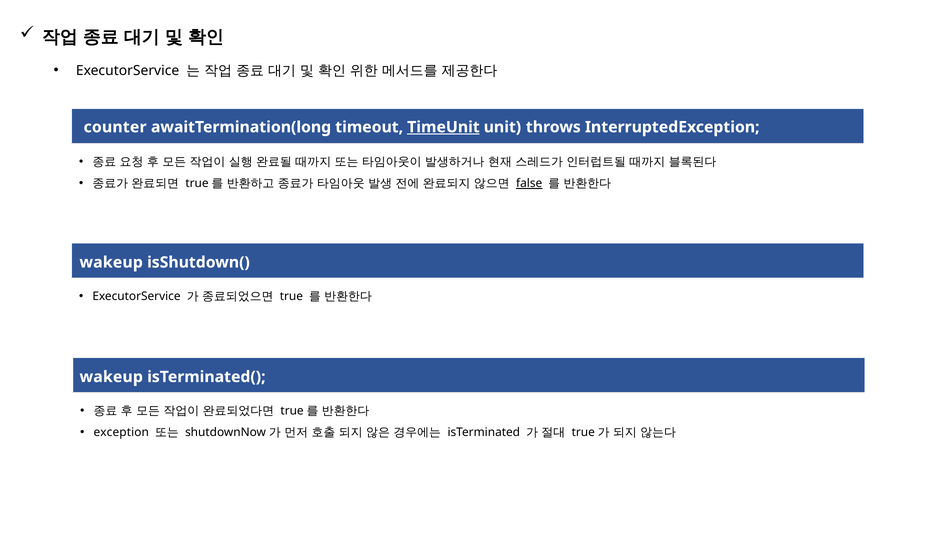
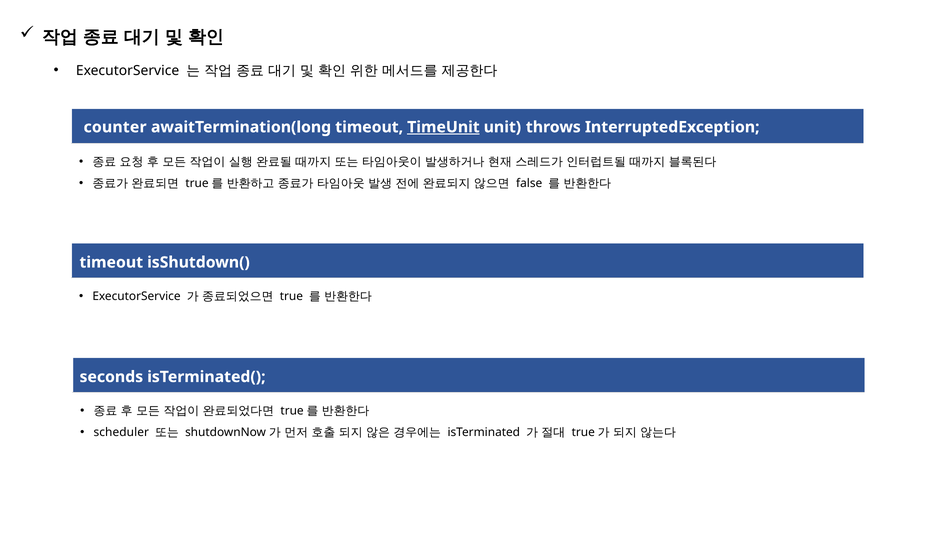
false underline: present -> none
wakeup at (111, 262): wakeup -> timeout
wakeup at (111, 377): wakeup -> seconds
exception: exception -> scheduler
